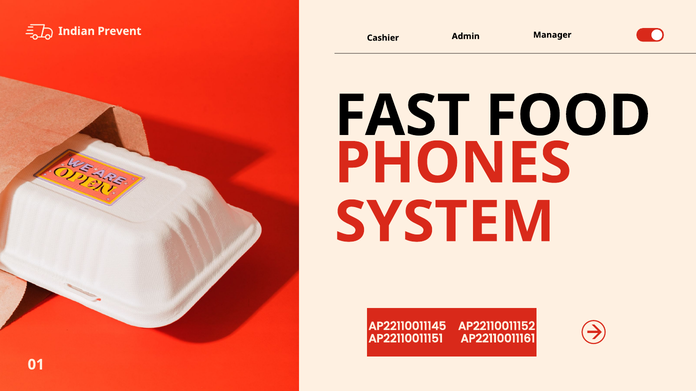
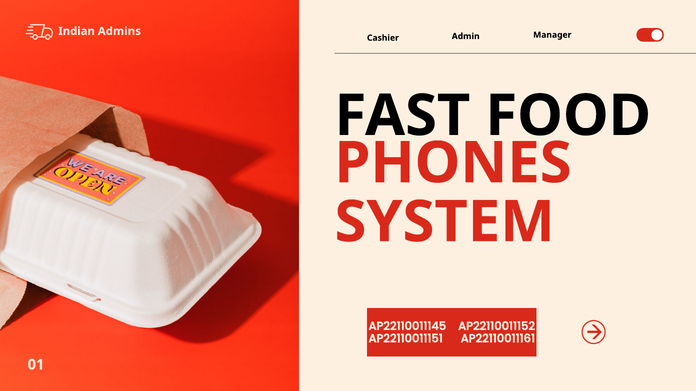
Prevent: Prevent -> Admins
